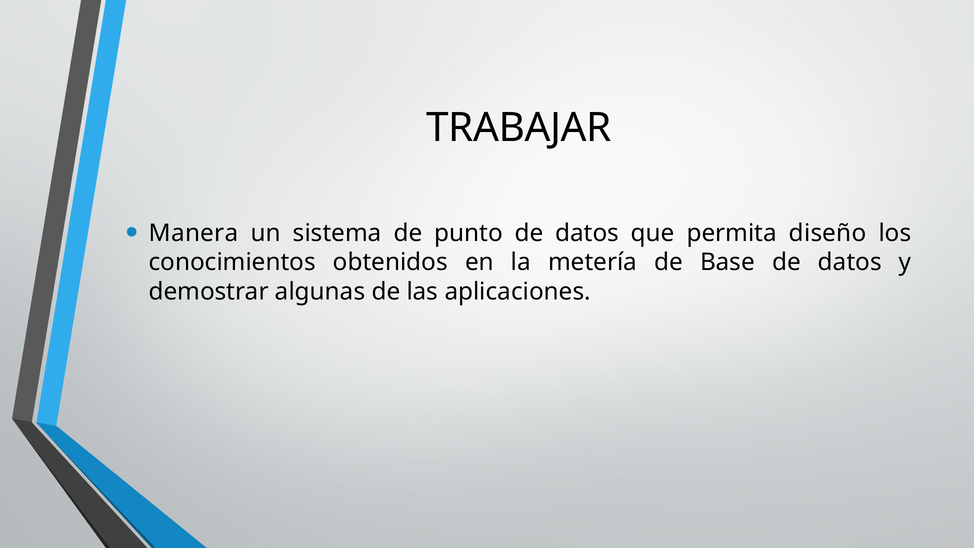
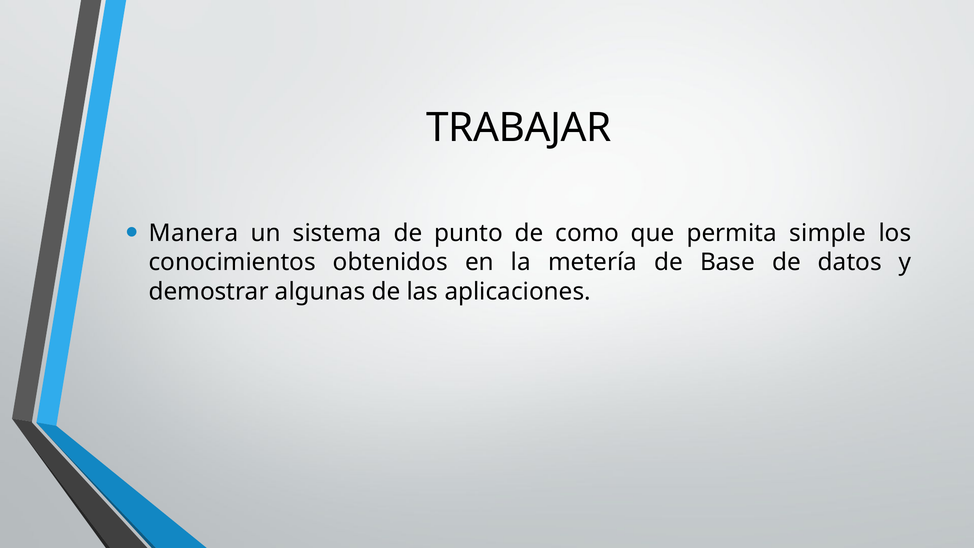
punto de datos: datos -> como
diseño: diseño -> simple
